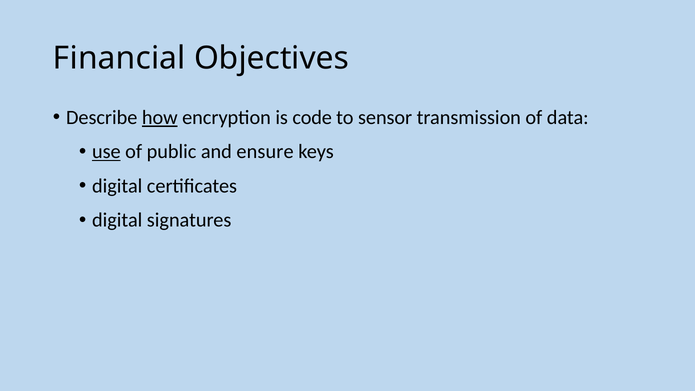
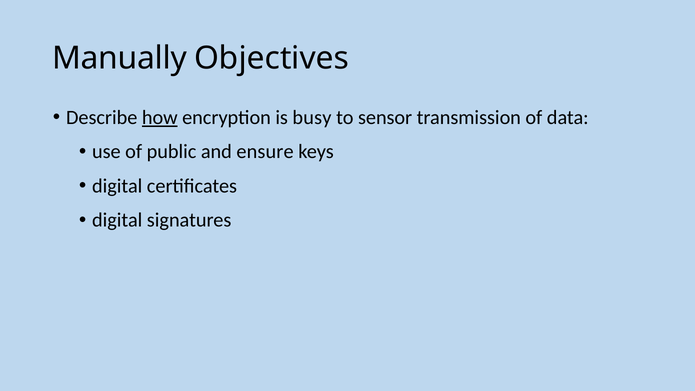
Financial: Financial -> Manually
code: code -> busy
use underline: present -> none
